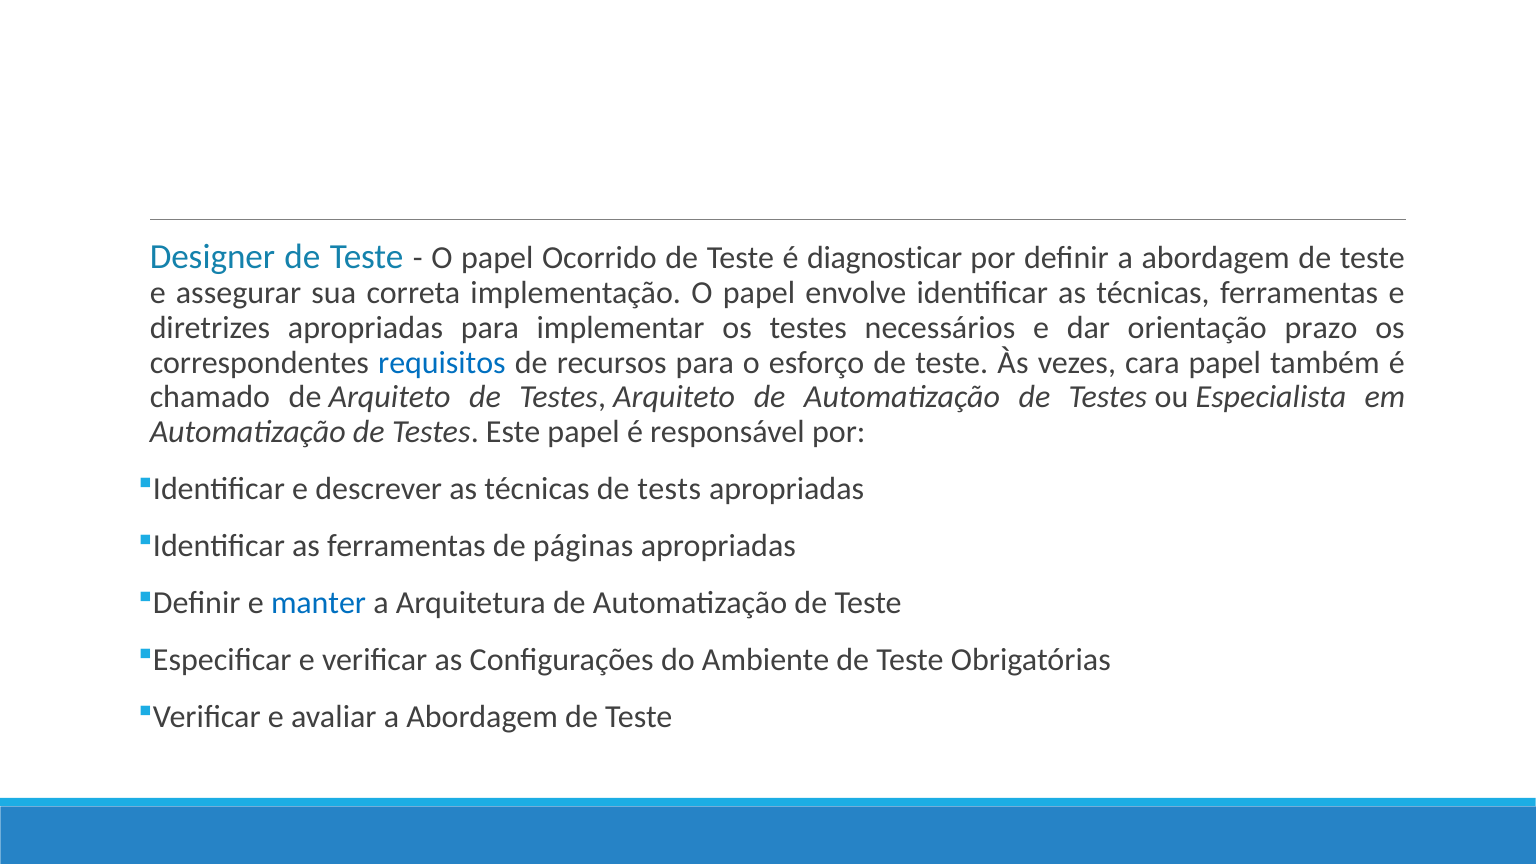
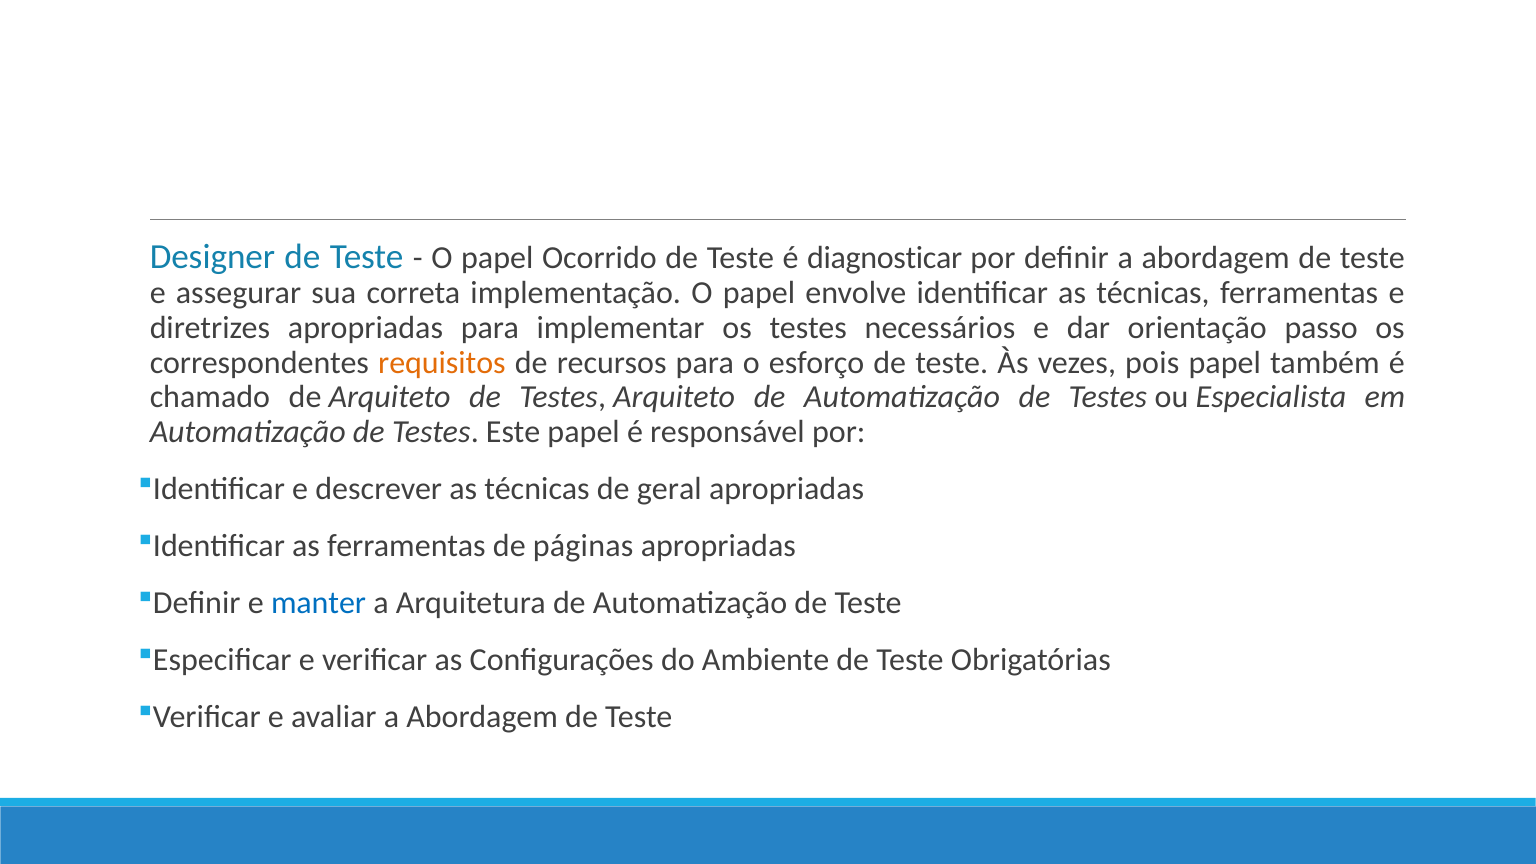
prazo: prazo -> passo
requisitos colour: blue -> orange
cara: cara -> pois
tests: tests -> geral
